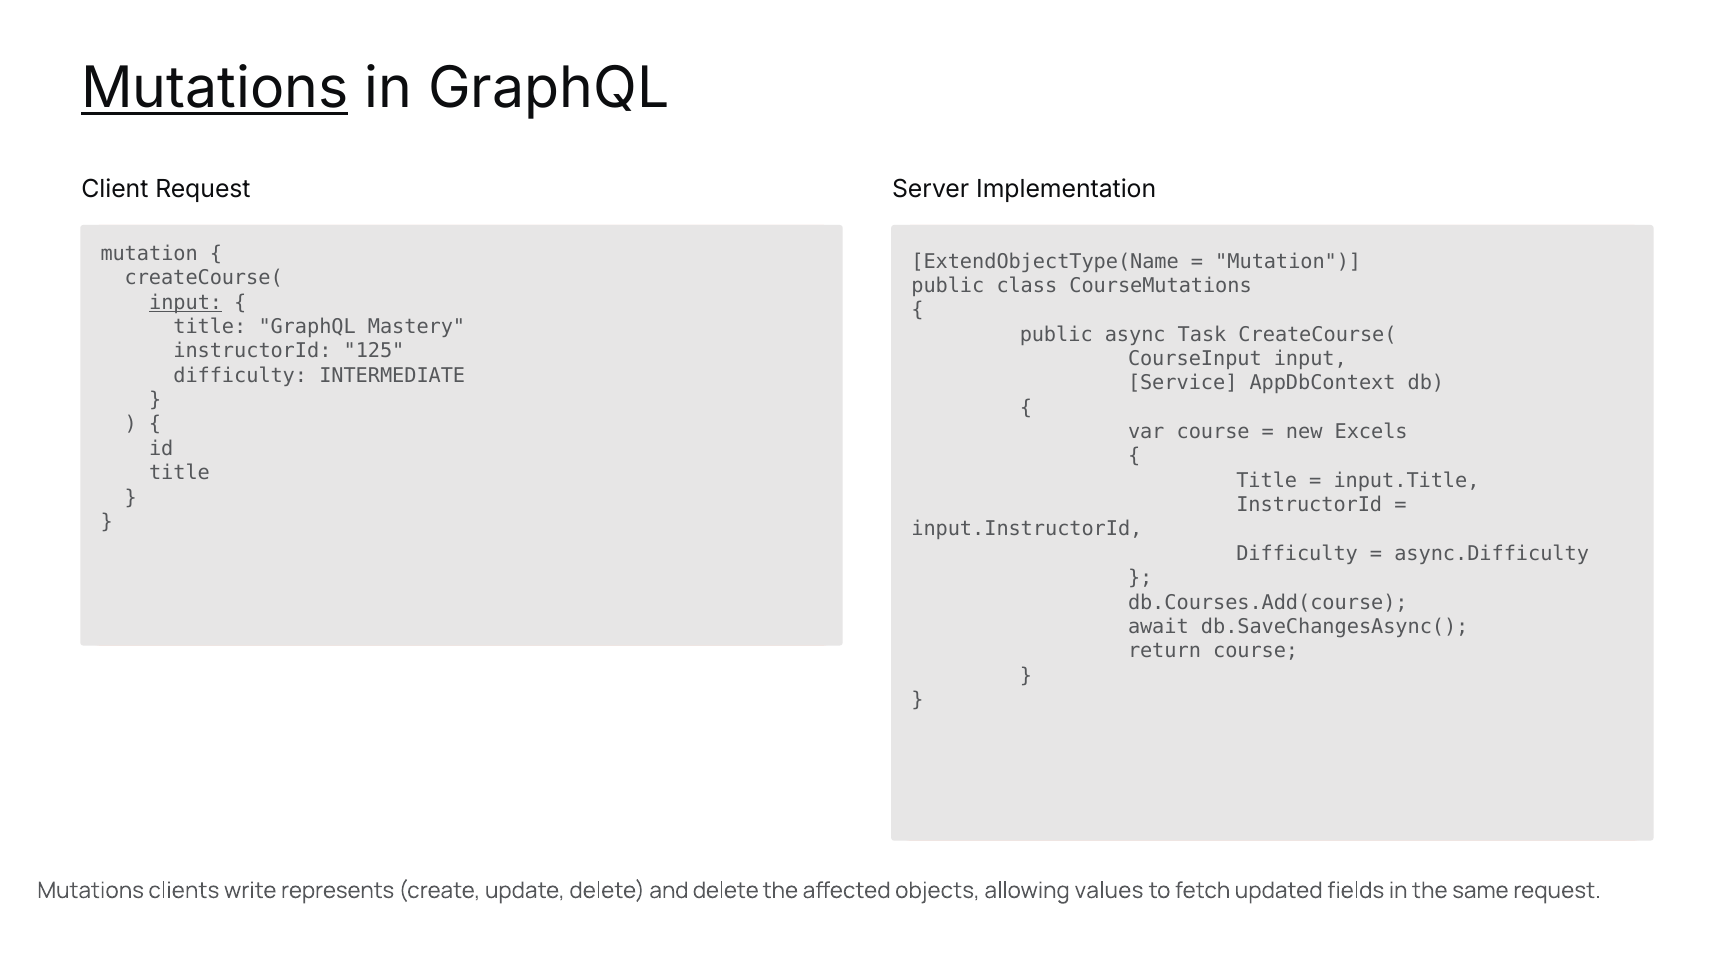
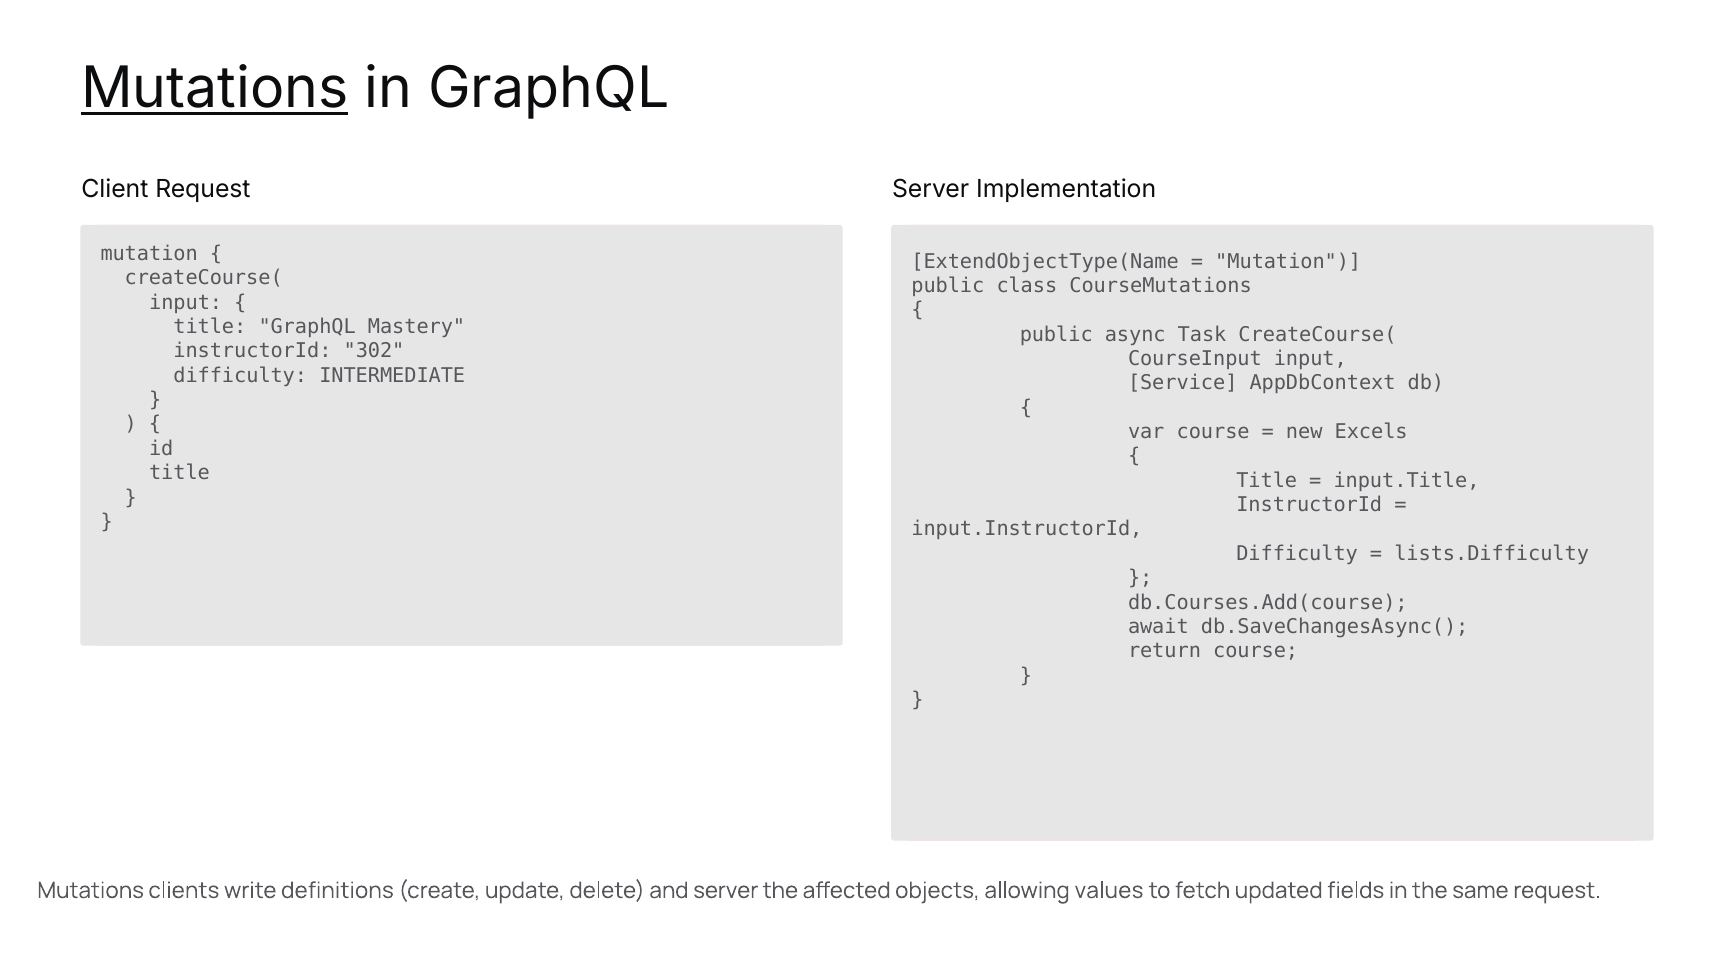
input at (186, 302) underline: present -> none
125: 125 -> 302
async.Difficulty: async.Difficulty -> lists.Difficulty
represents: represents -> definitions
and delete: delete -> server
